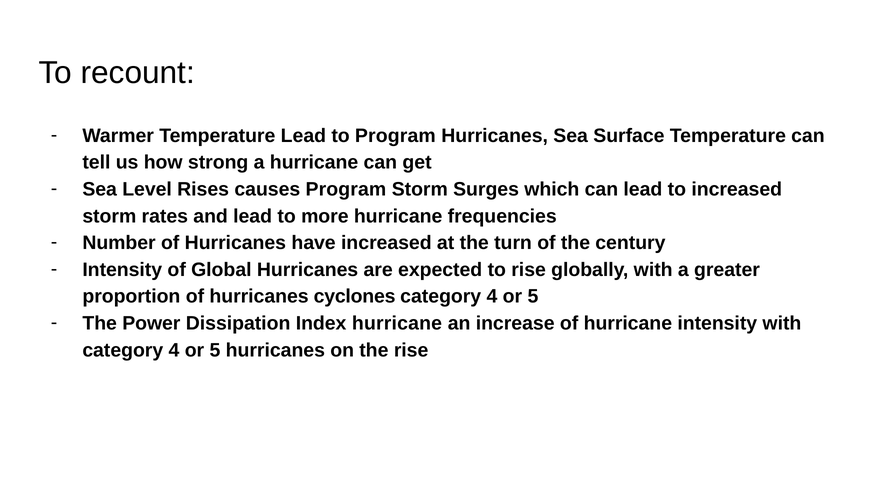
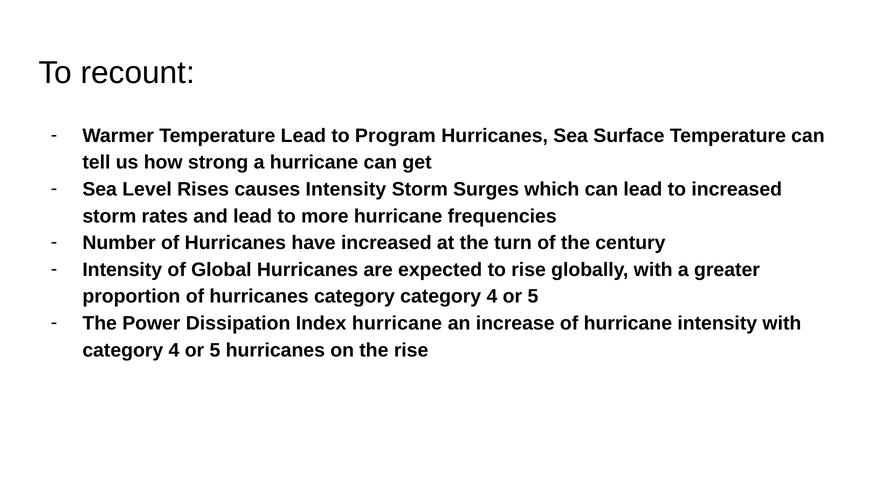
causes Program: Program -> Intensity
hurricanes cyclones: cyclones -> category
